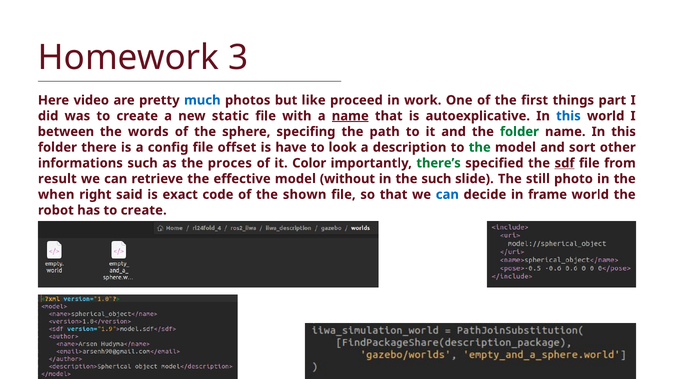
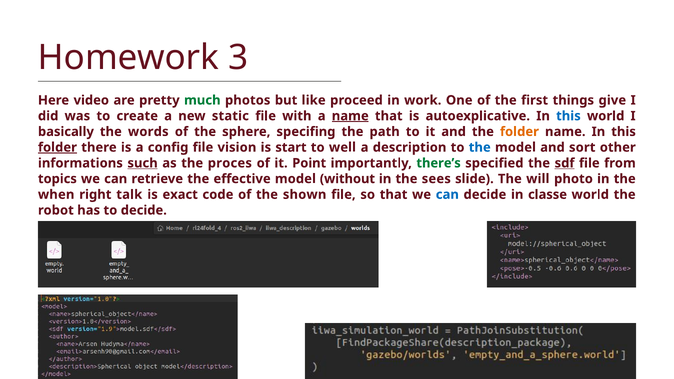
much colour: blue -> green
part: part -> give
between: between -> basically
folder at (519, 132) colour: green -> orange
folder at (57, 147) underline: none -> present
offset: offset -> vision
have: have -> start
look: look -> well
the at (480, 147) colour: green -> blue
such at (143, 163) underline: none -> present
Color: Color -> Point
result: result -> topics
the such: such -> sees
still: still -> will
said: said -> talk
frame: frame -> classe
has to create: create -> decide
